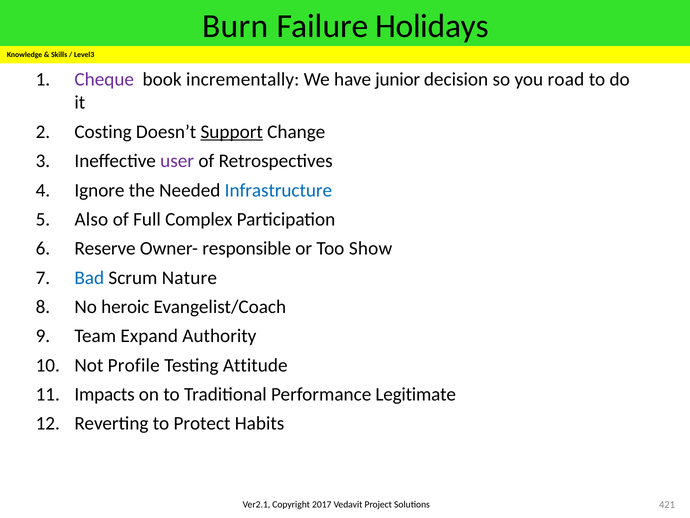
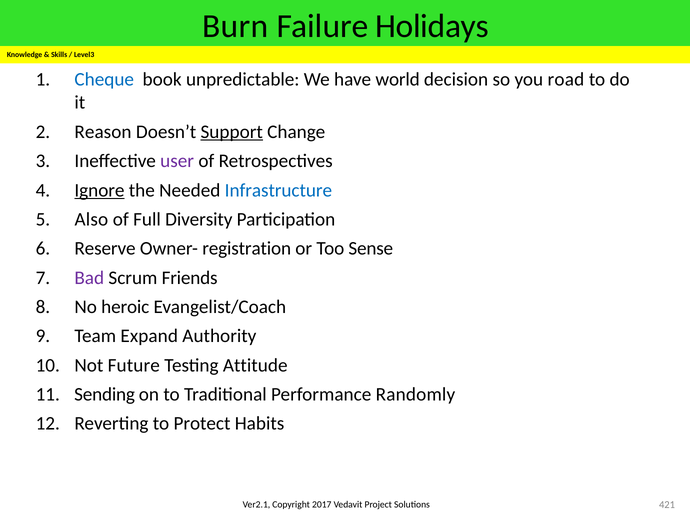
Cheque colour: purple -> blue
incrementally: incrementally -> unpredictable
junior: junior -> world
Costing: Costing -> Reason
Ignore underline: none -> present
Complex: Complex -> Diversity
responsible: responsible -> registration
Show: Show -> Sense
Bad colour: blue -> purple
Nature: Nature -> Friends
Profile: Profile -> Future
Impacts: Impacts -> Sending
Legitimate: Legitimate -> Randomly
